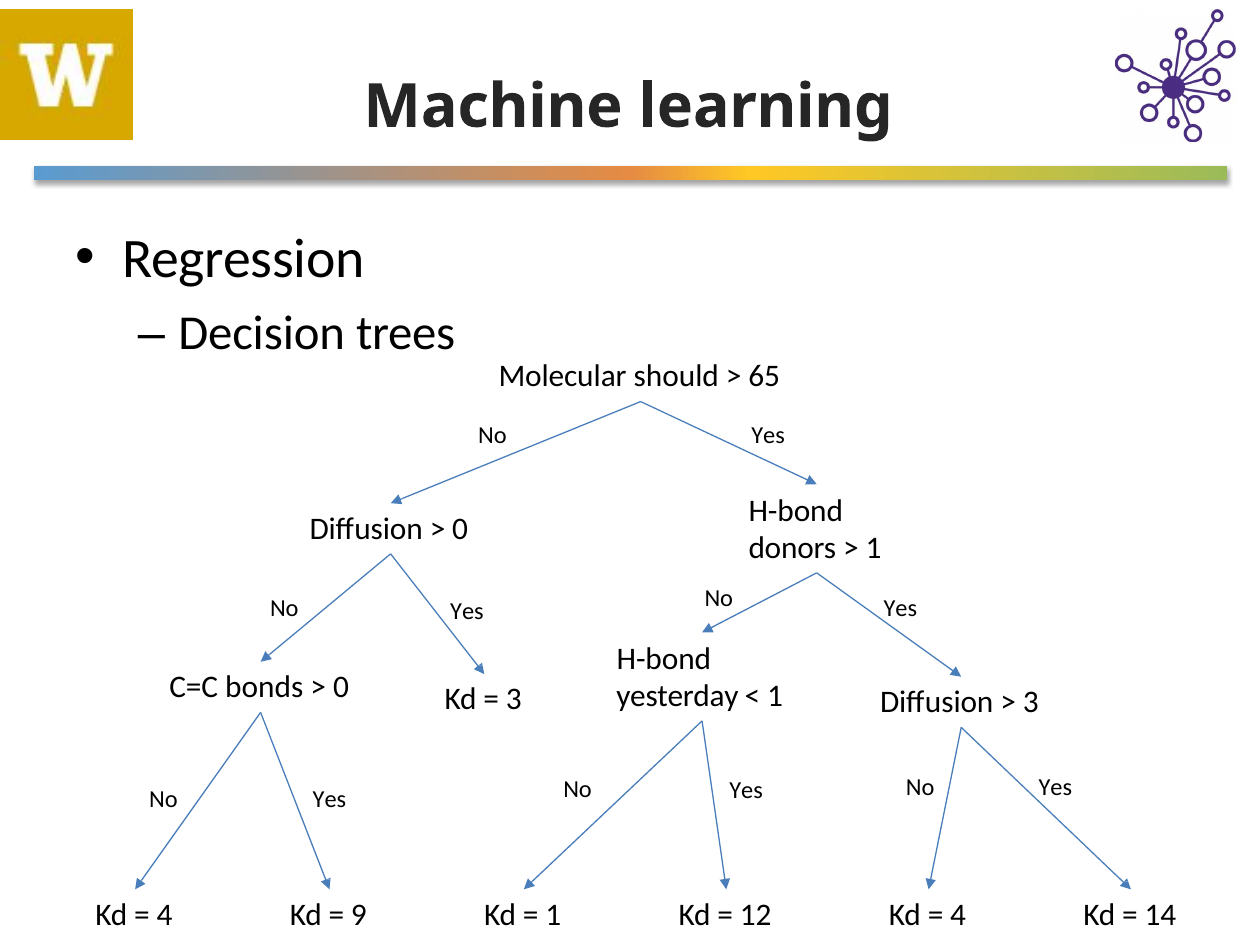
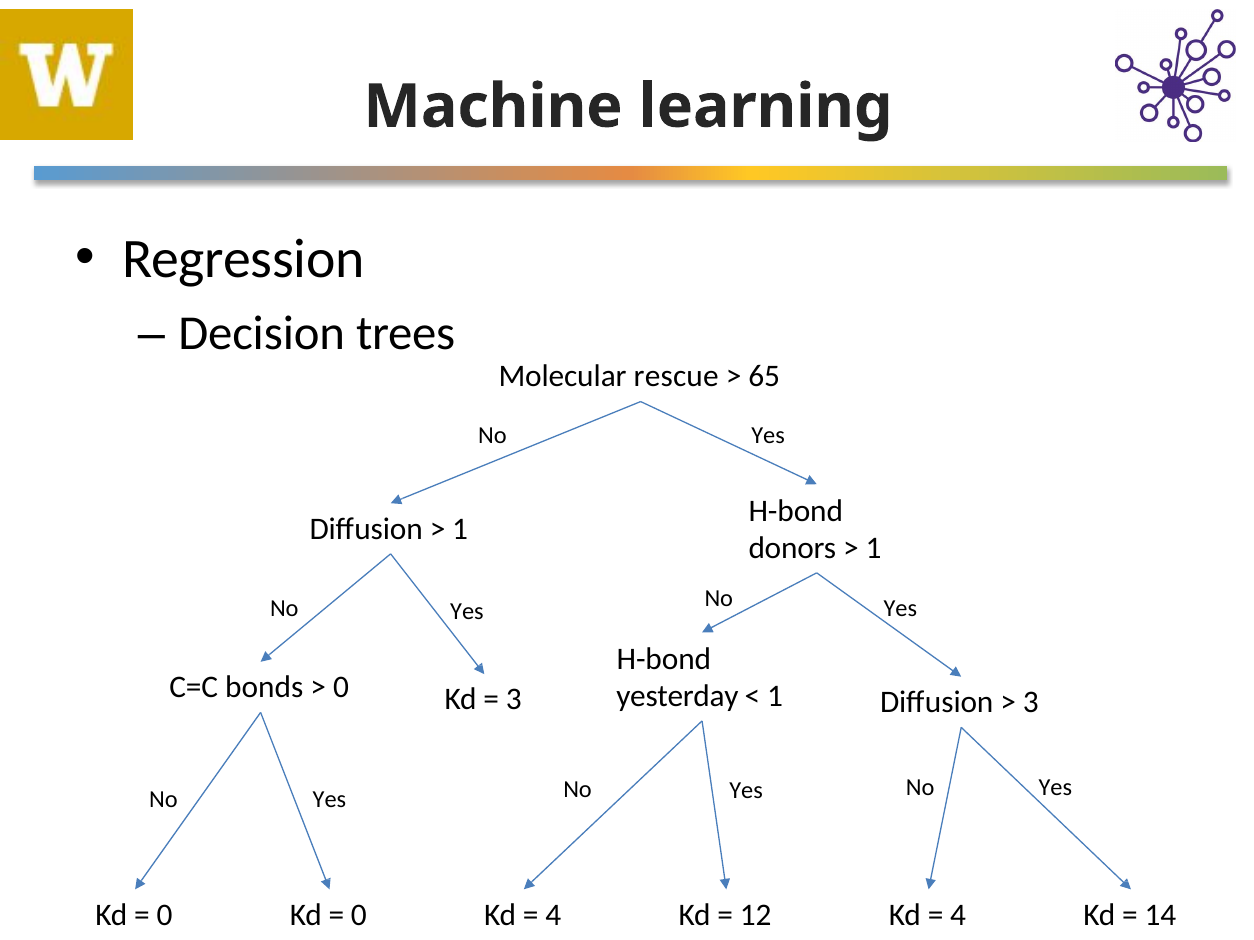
should: should -> rescue
0 at (460, 529): 0 -> 1
4 at (165, 915): 4 -> 0
9 at (359, 915): 9 -> 0
1 at (553, 915): 1 -> 4
